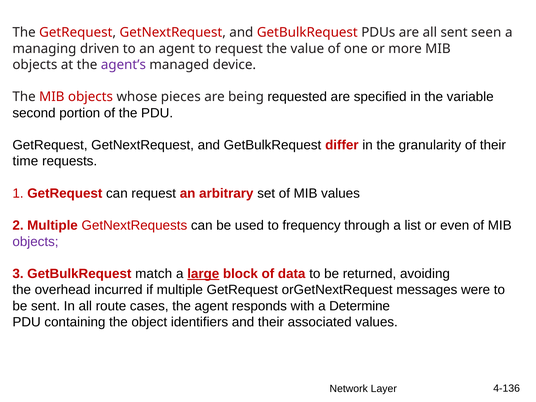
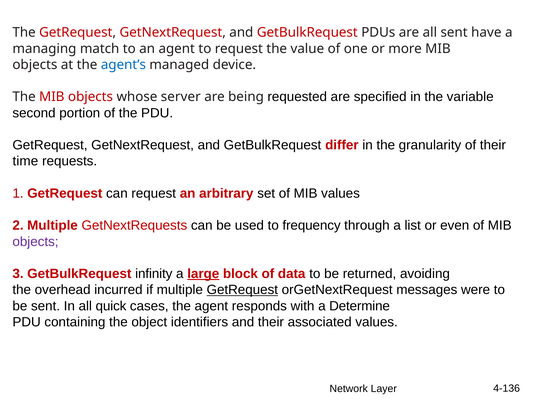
seen: seen -> have
driven: driven -> match
agent’s colour: purple -> blue
pieces: pieces -> server
match: match -> infinity
GetRequest at (242, 290) underline: none -> present
route: route -> quick
